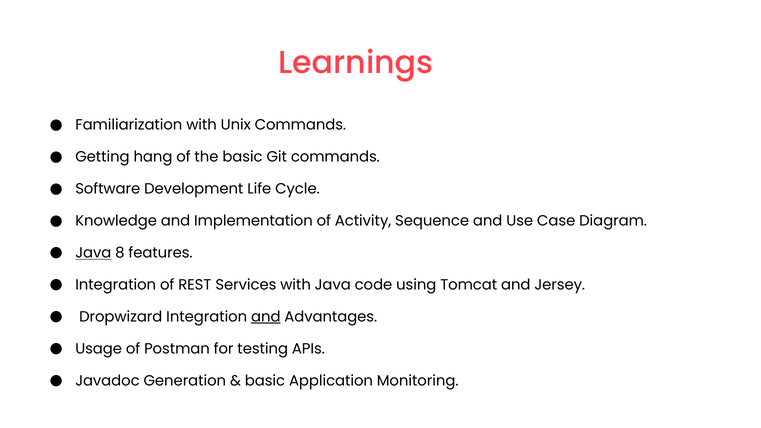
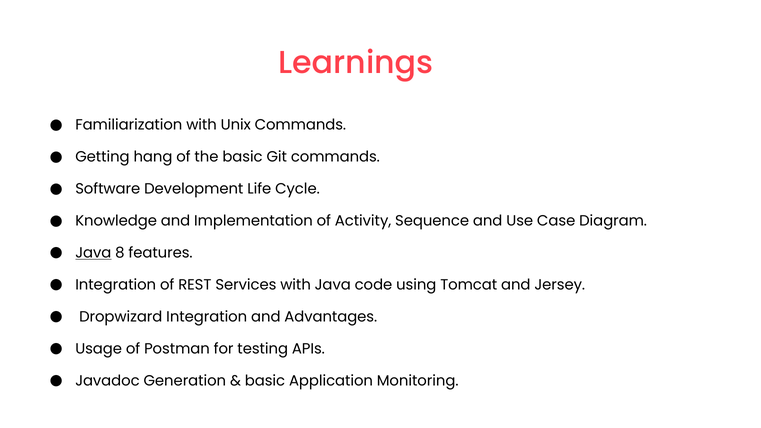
and at (266, 317) underline: present -> none
